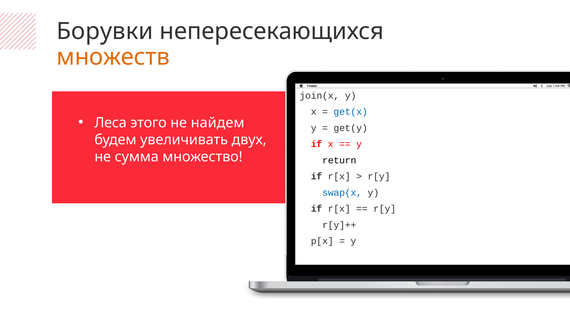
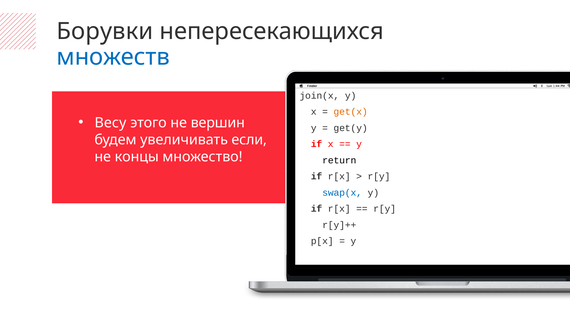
множеств colour: orange -> blue
get(x colour: blue -> orange
Леса: Леса -> Весу
найдем: найдем -> вершин
двух: двух -> если
сумма: сумма -> концы
